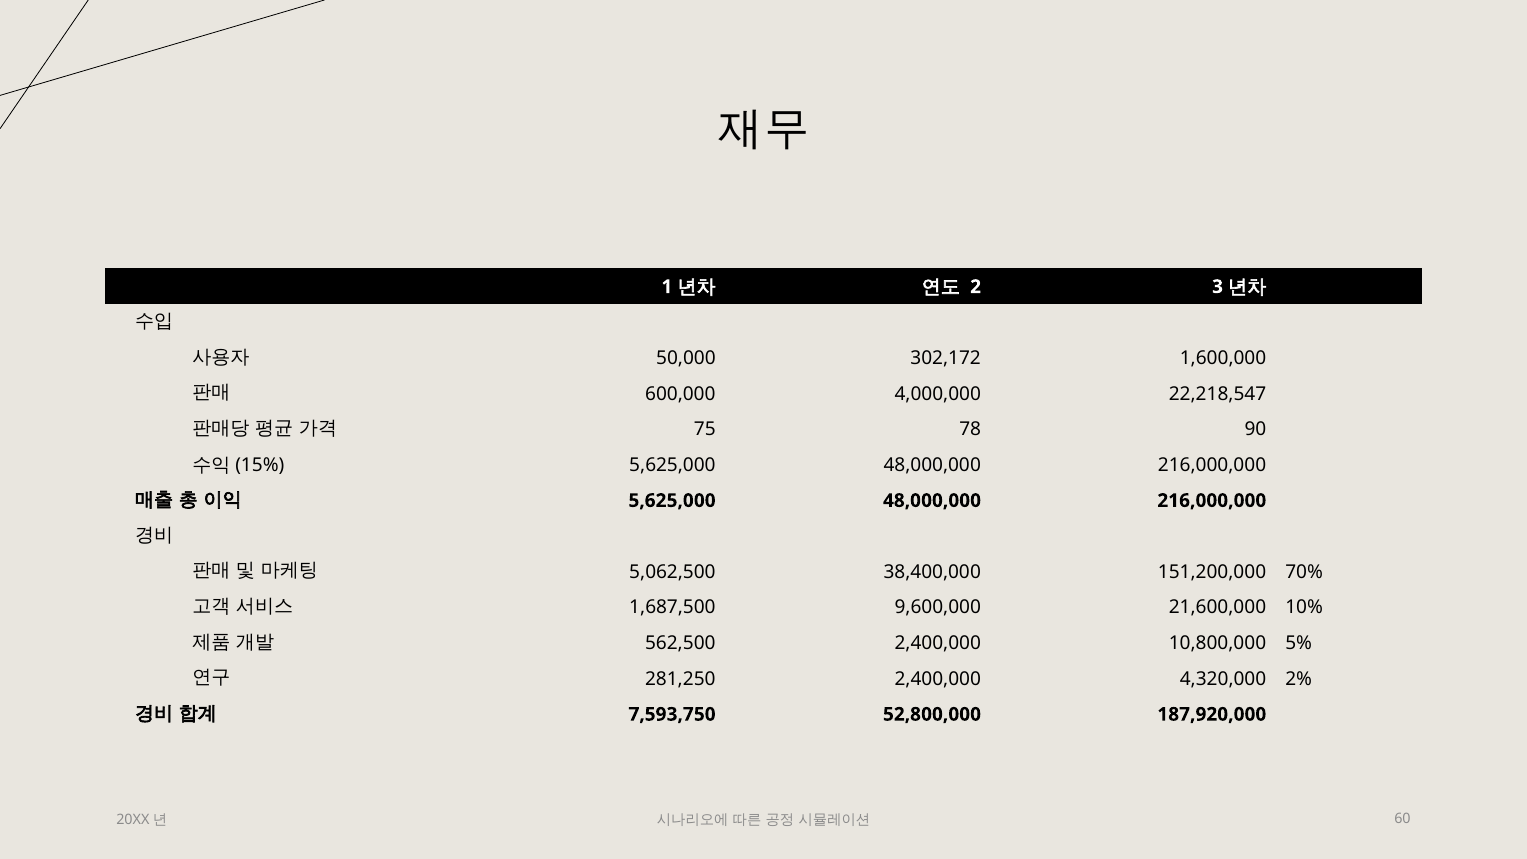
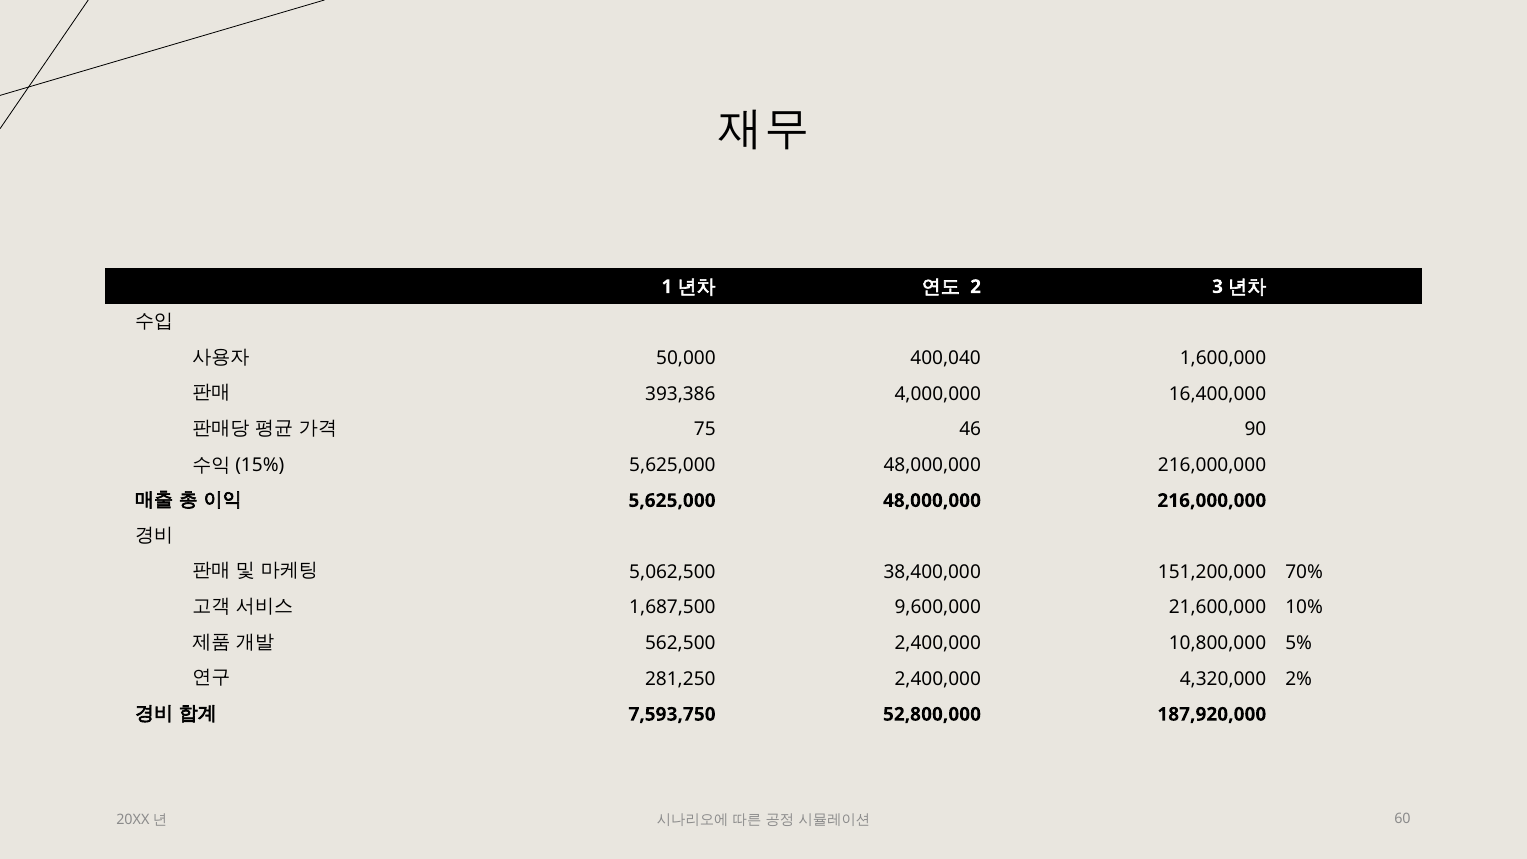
302,172: 302,172 -> 400,040
600,000: 600,000 -> 393,386
22,218,547: 22,218,547 -> 16,400,000
78: 78 -> 46
